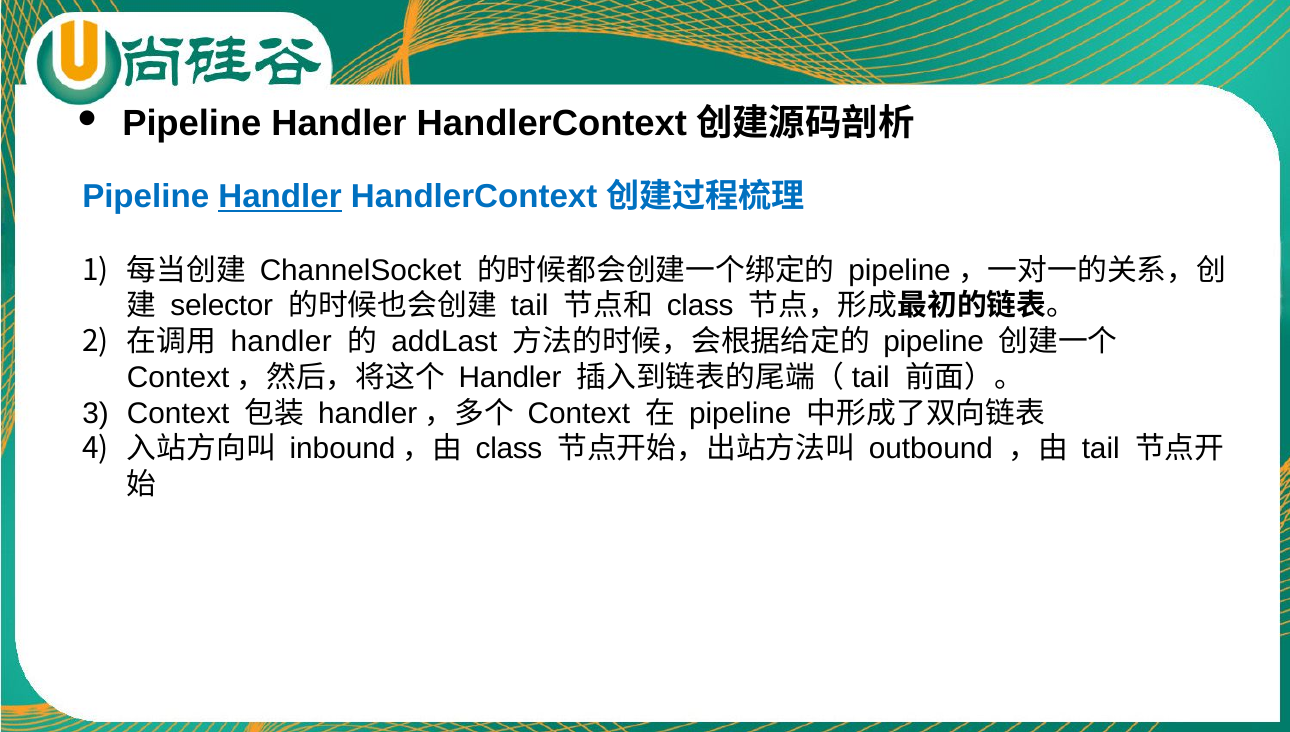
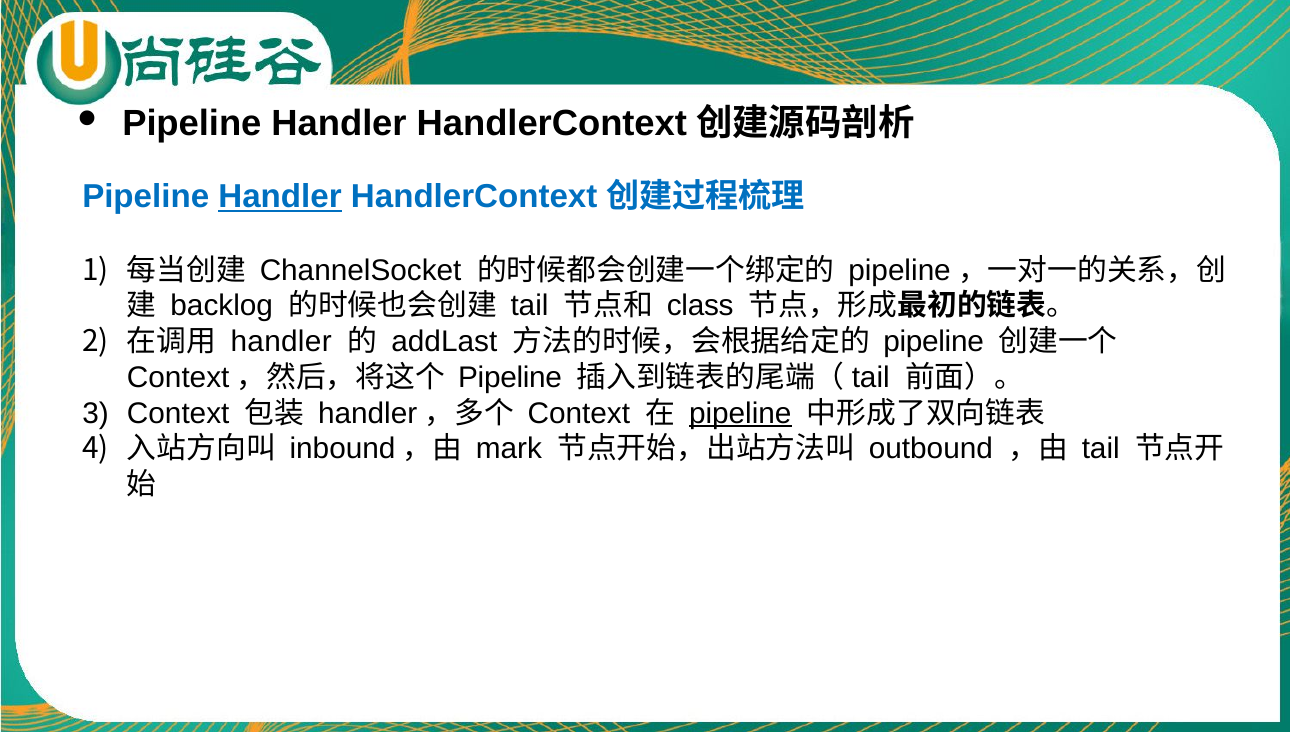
selector: selector -> backlog
Handler at (510, 377): Handler -> Pipeline
pipeline at (740, 413) underline: none -> present
class at (509, 449): class -> mark
